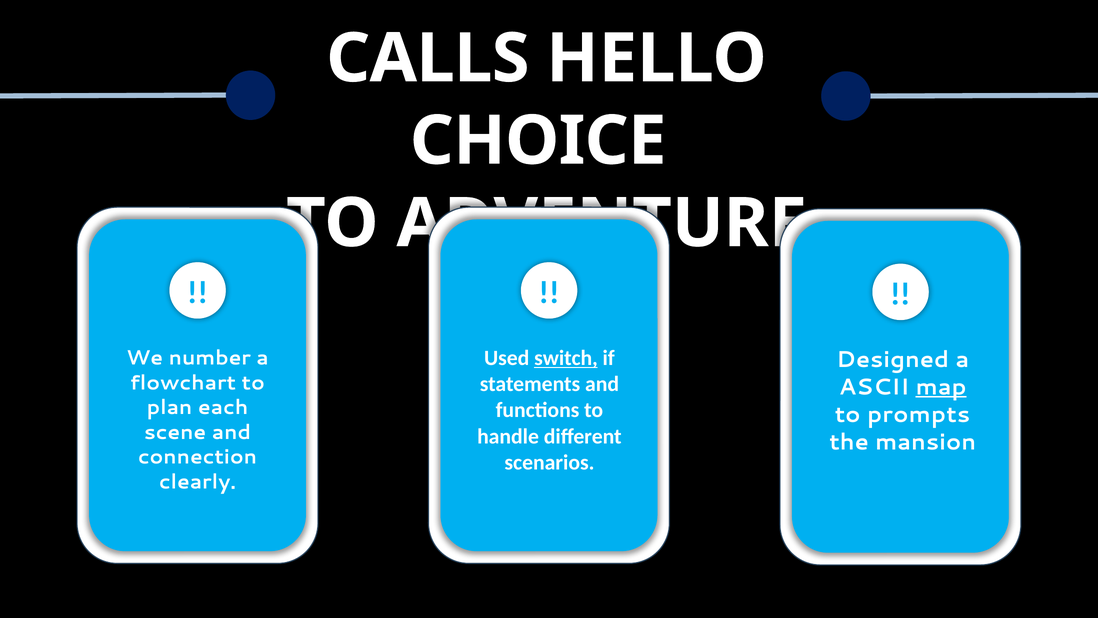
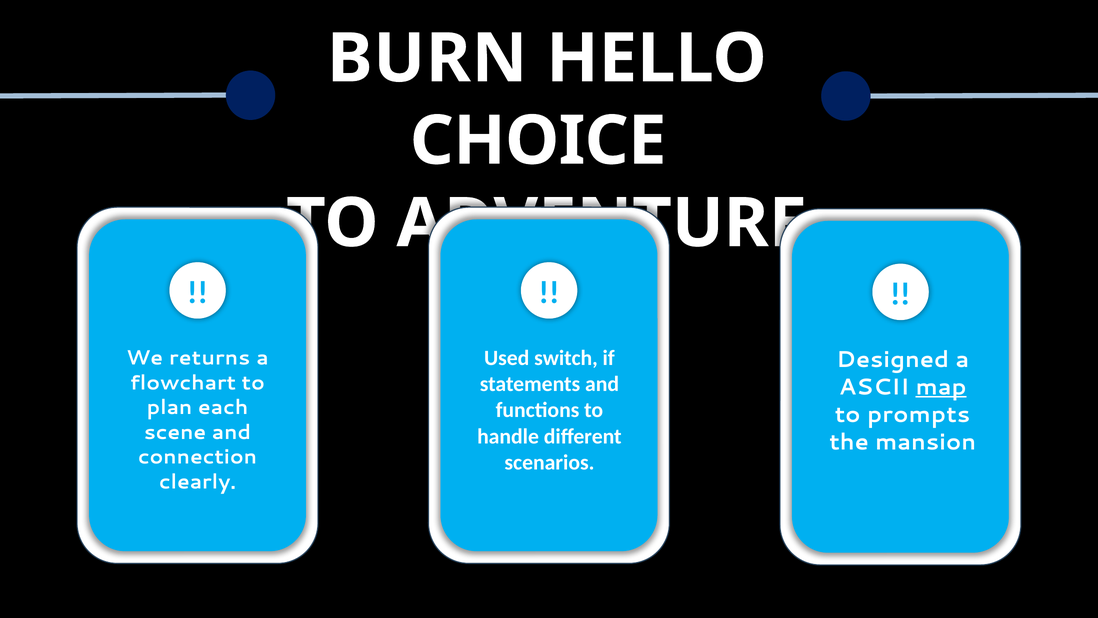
CALLS: CALLS -> BURN
switch underline: present -> none
number: number -> returns
